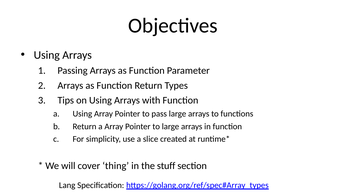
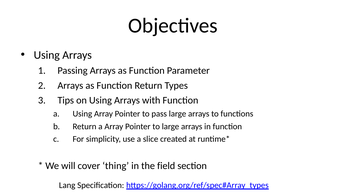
stuff: stuff -> field
